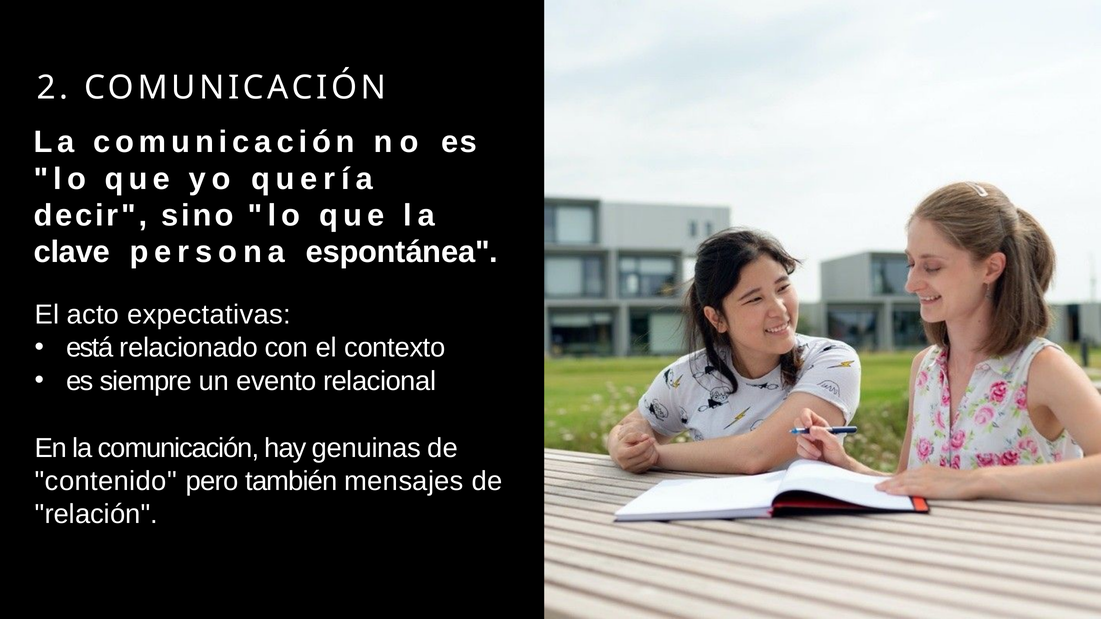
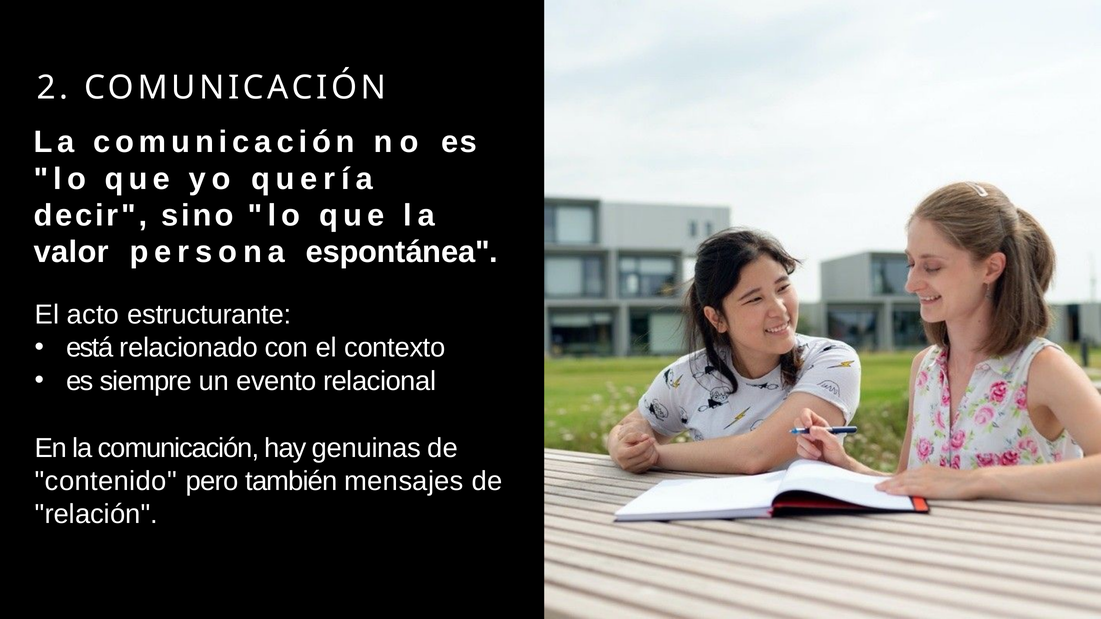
clave: clave -> valor
expectativas: expectativas -> estructurante
